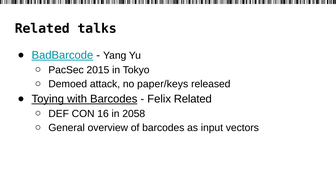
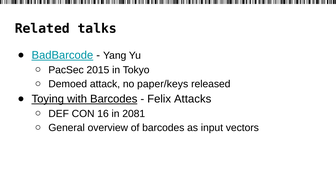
Felix Related: Related -> Attacks
2058: 2058 -> 2081
